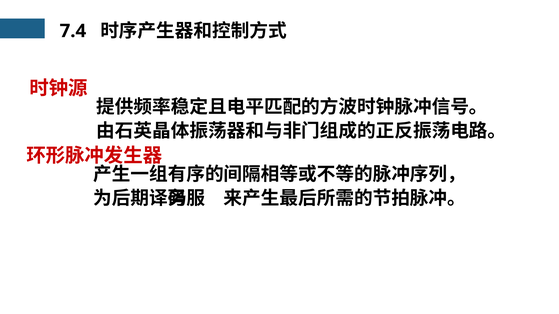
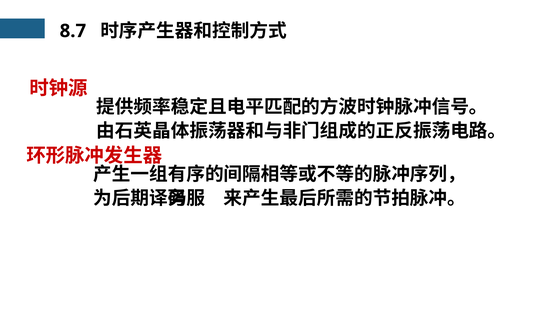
7.4: 7.4 -> 8.7
